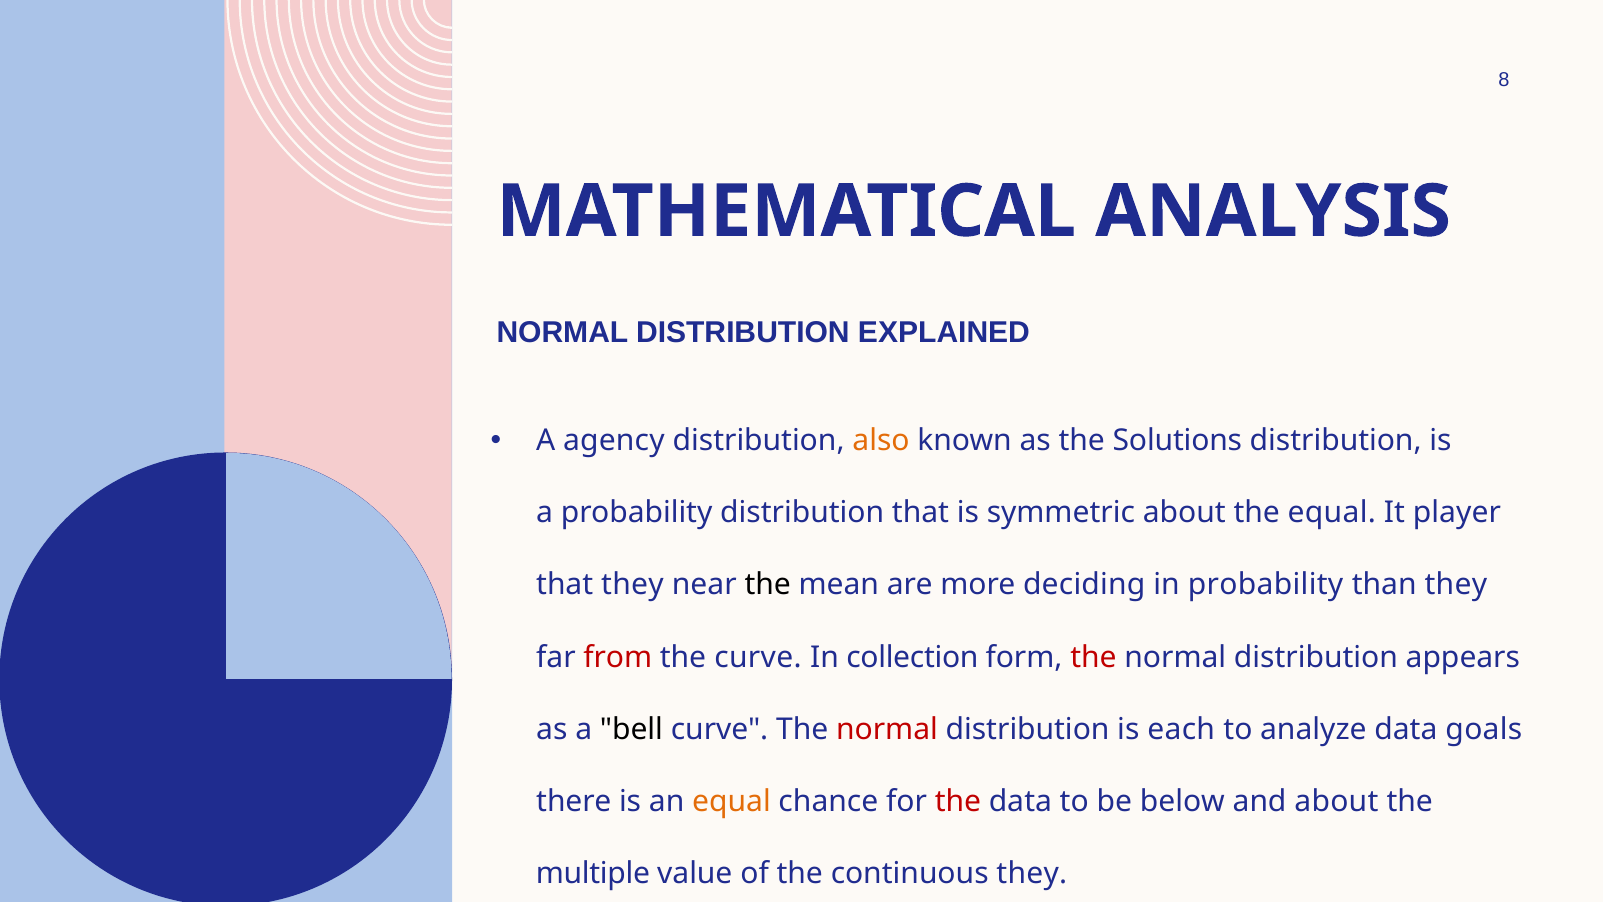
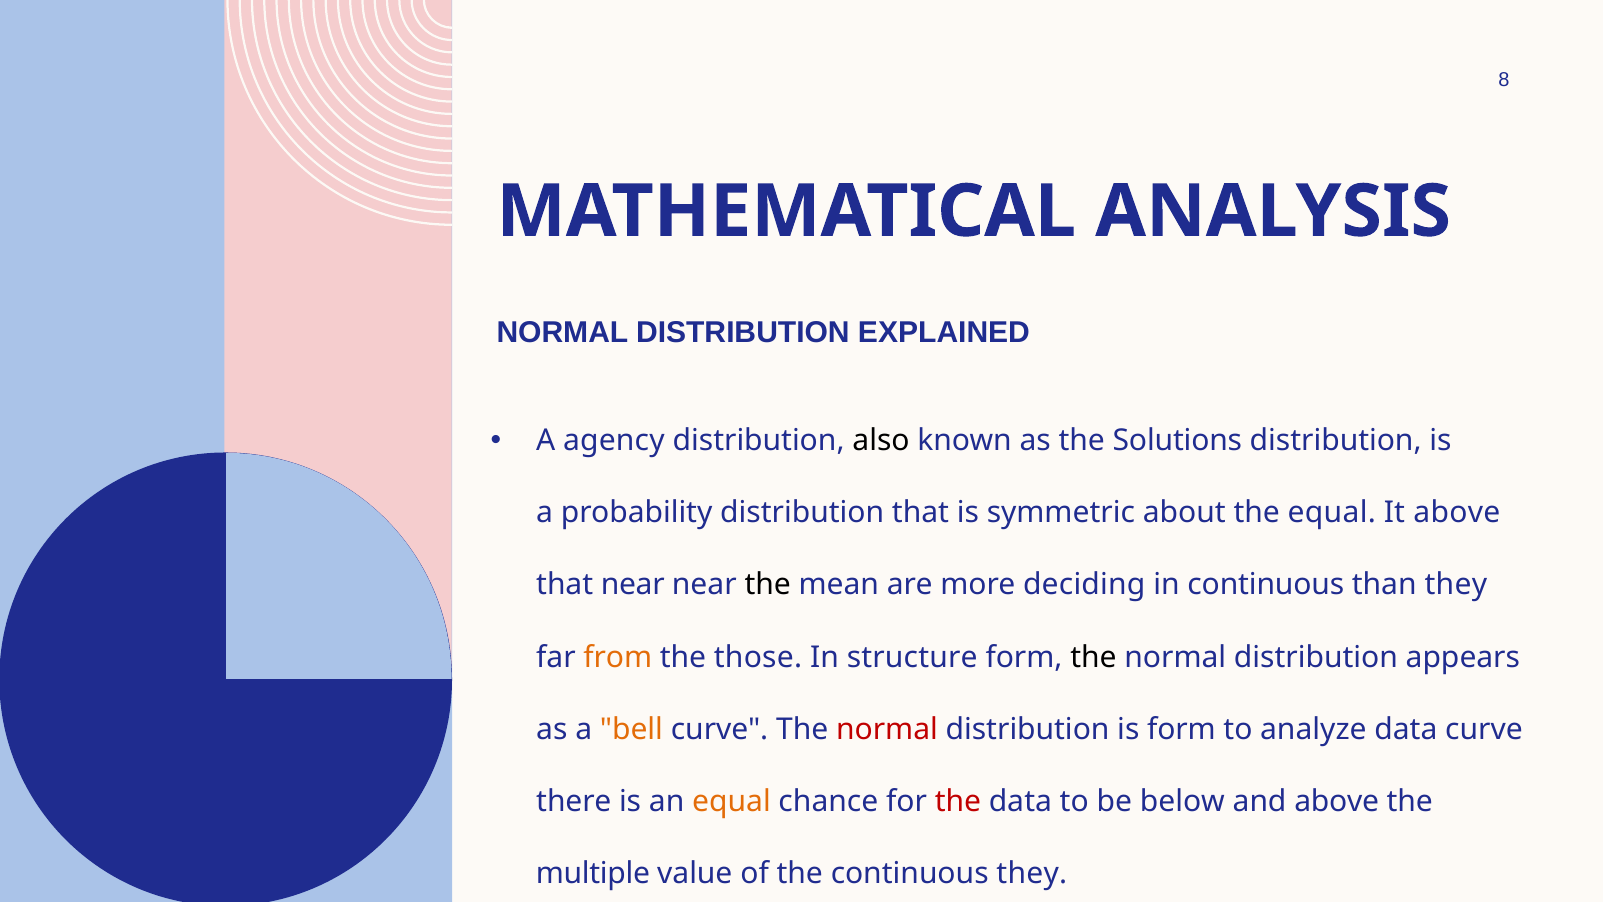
also colour: orange -> black
It player: player -> above
that they: they -> near
in probability: probability -> continuous
from colour: red -> orange
the curve: curve -> those
collection: collection -> structure
the at (1093, 657) colour: red -> black
bell colour: black -> orange
is each: each -> form
data goals: goals -> curve
and about: about -> above
